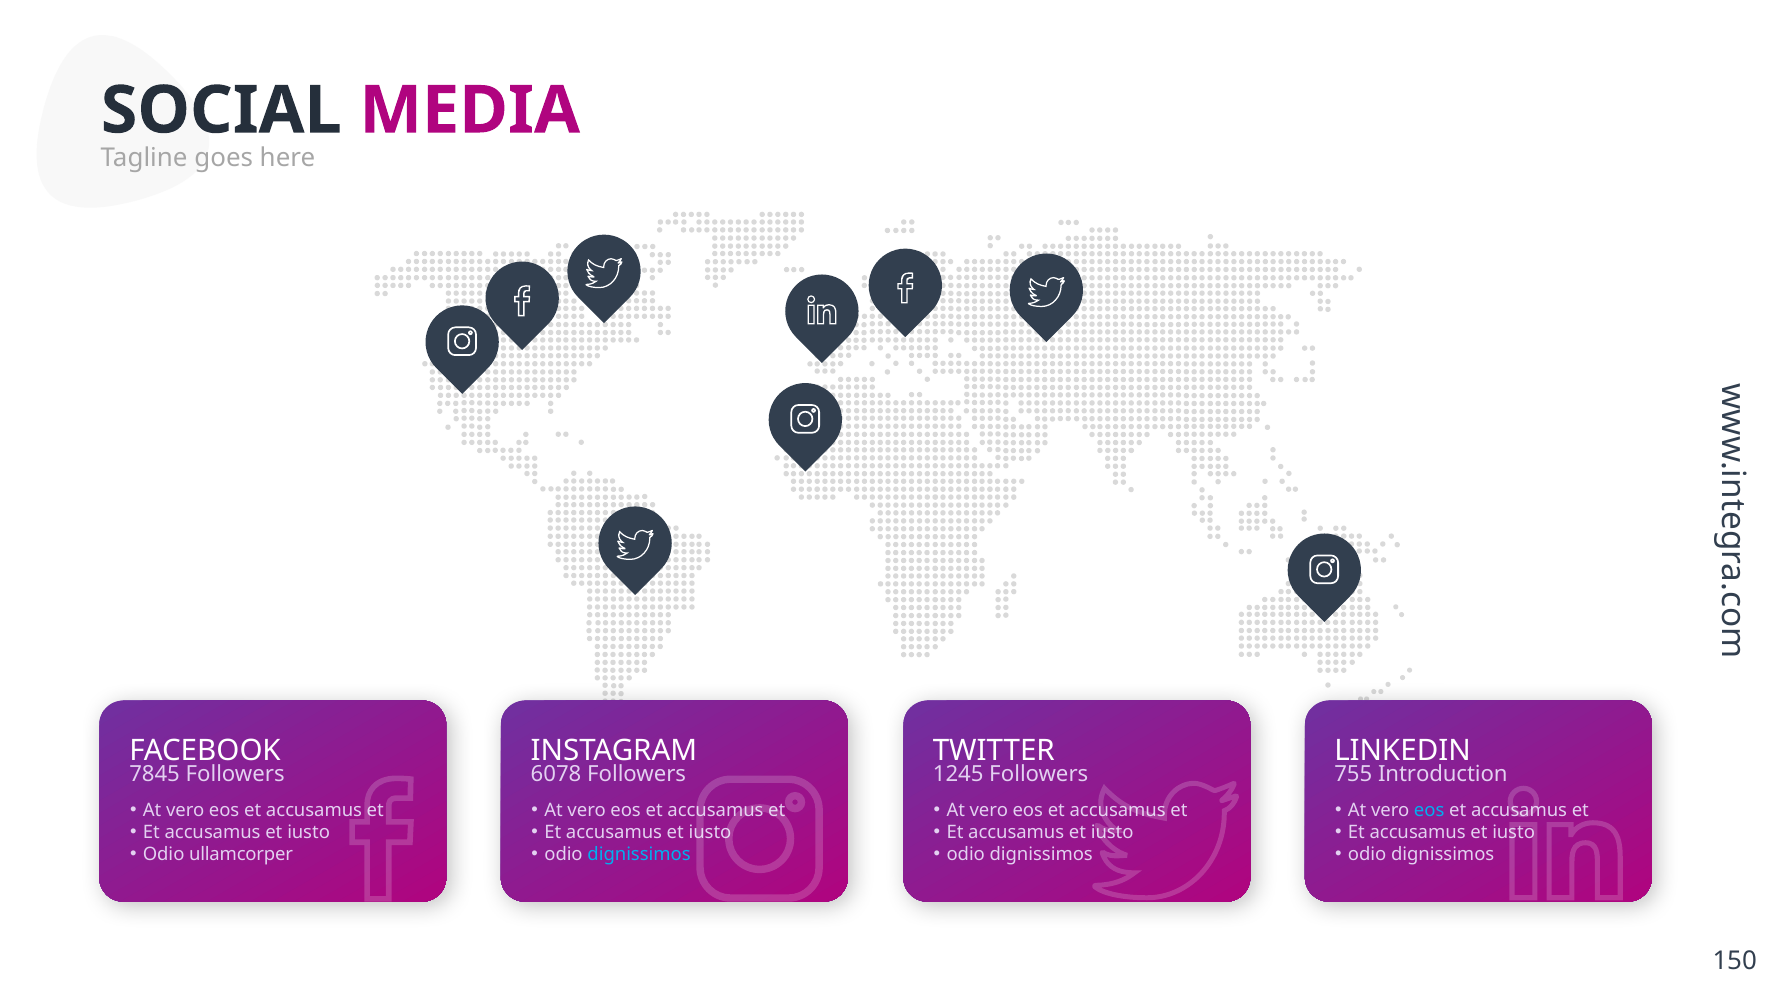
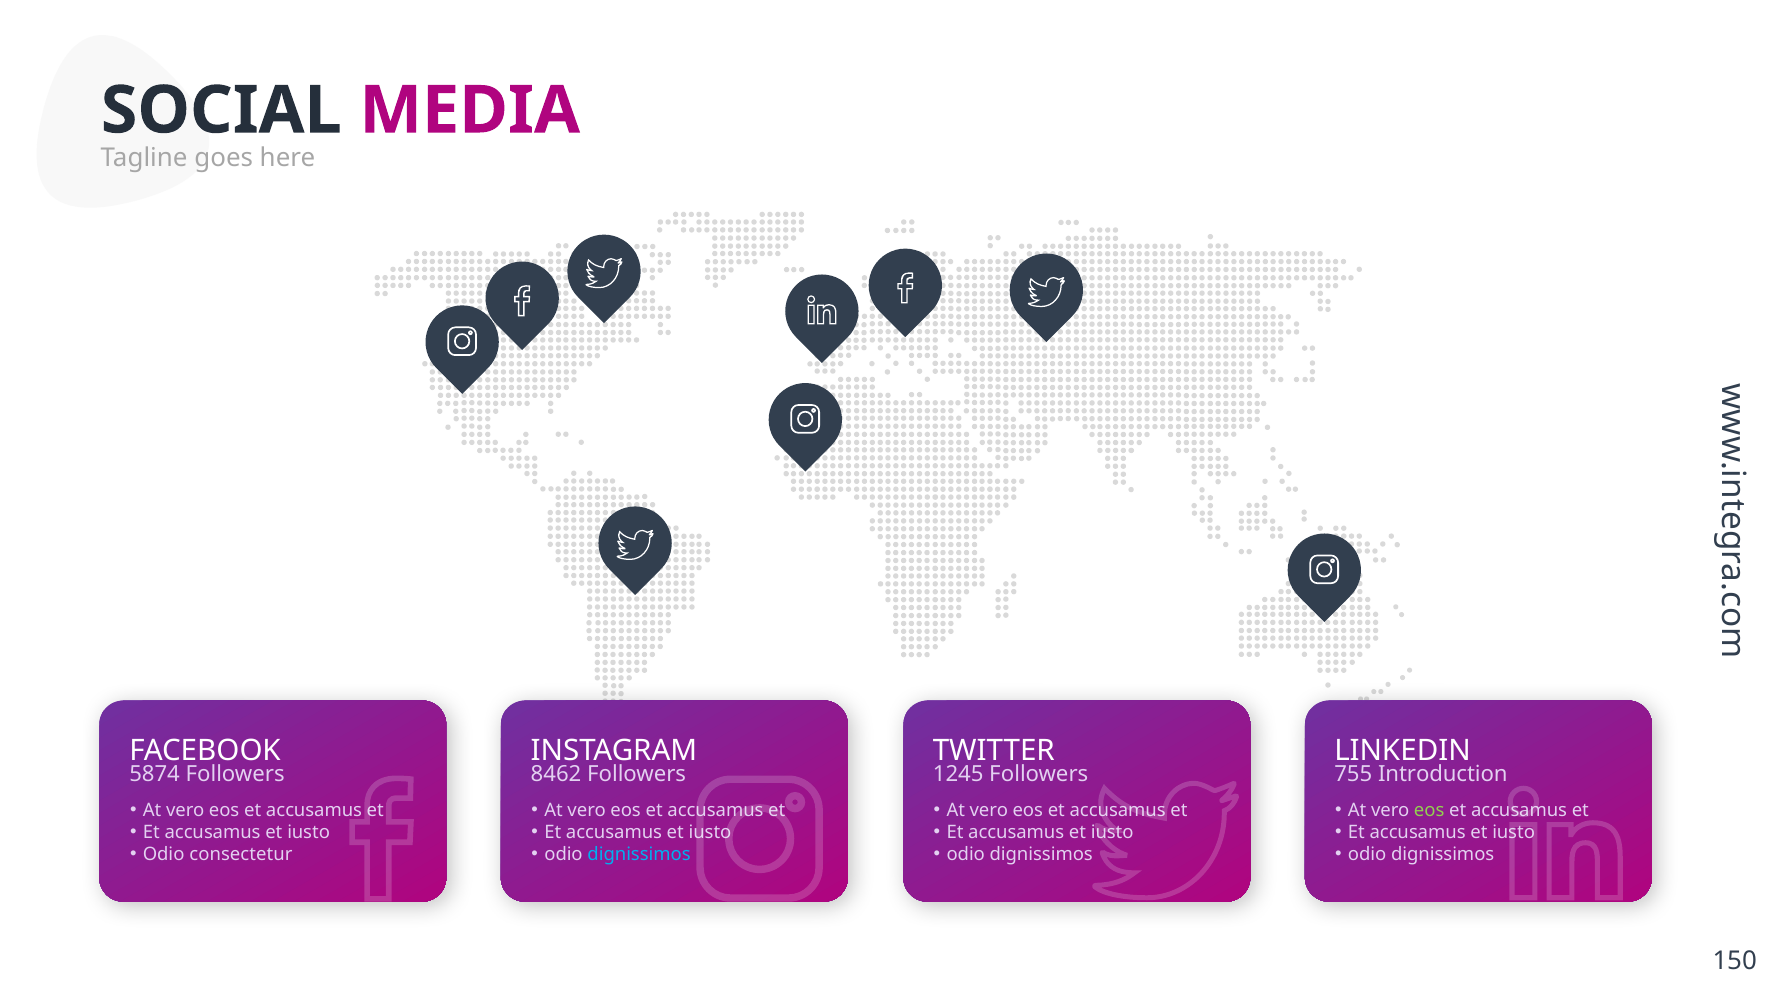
7845: 7845 -> 5874
6078: 6078 -> 8462
eos at (1429, 810) colour: light blue -> light green
ullamcorper: ullamcorper -> consectetur
